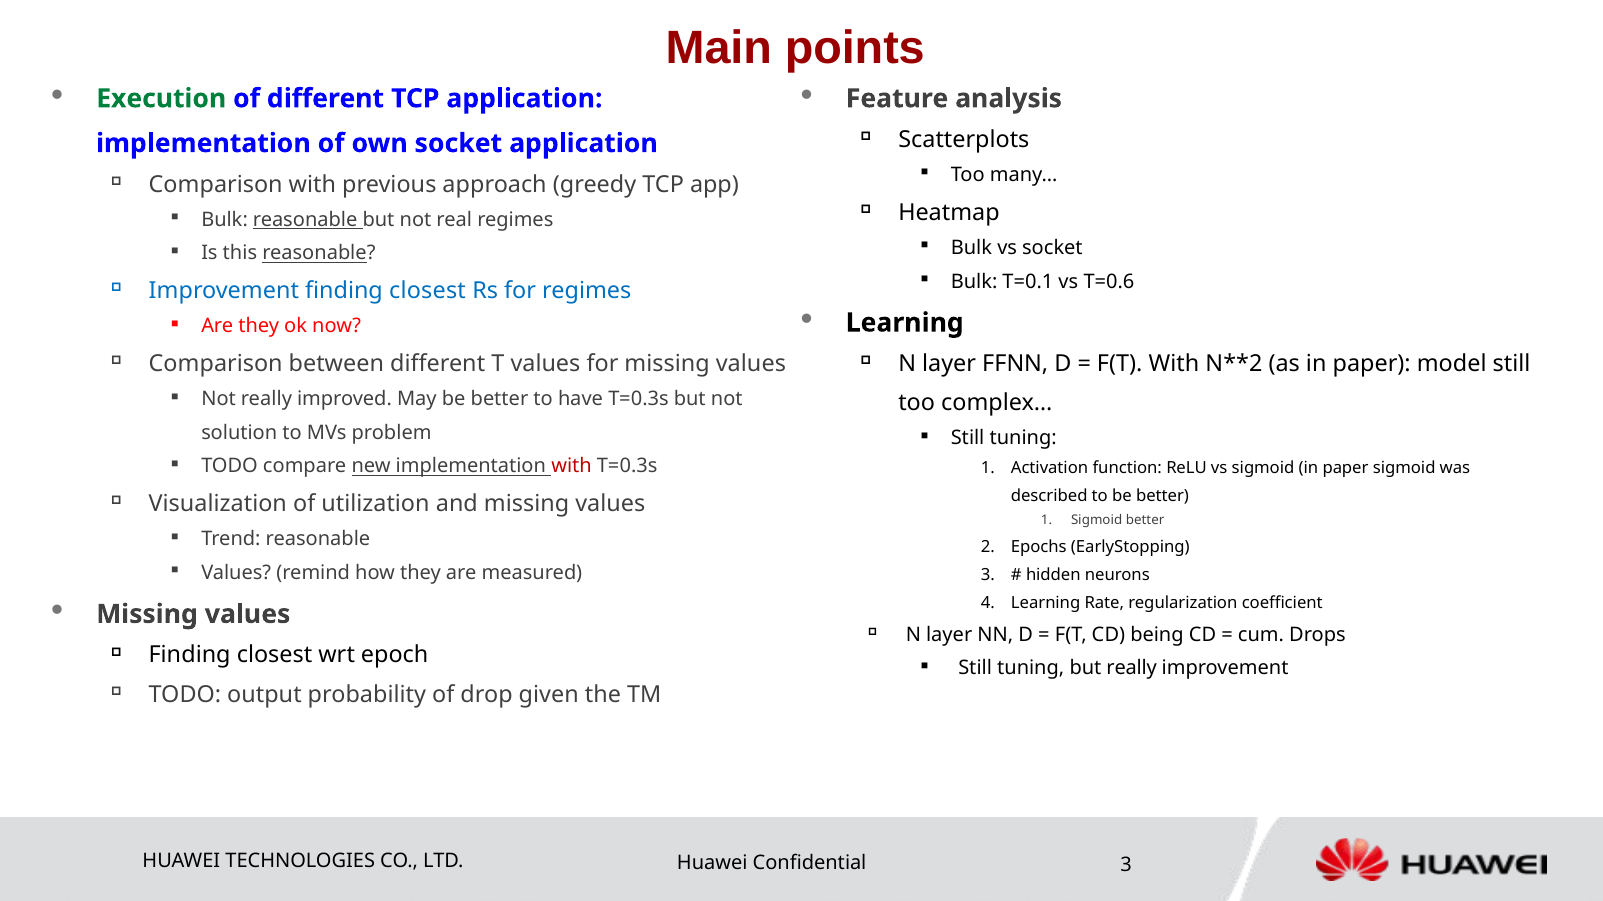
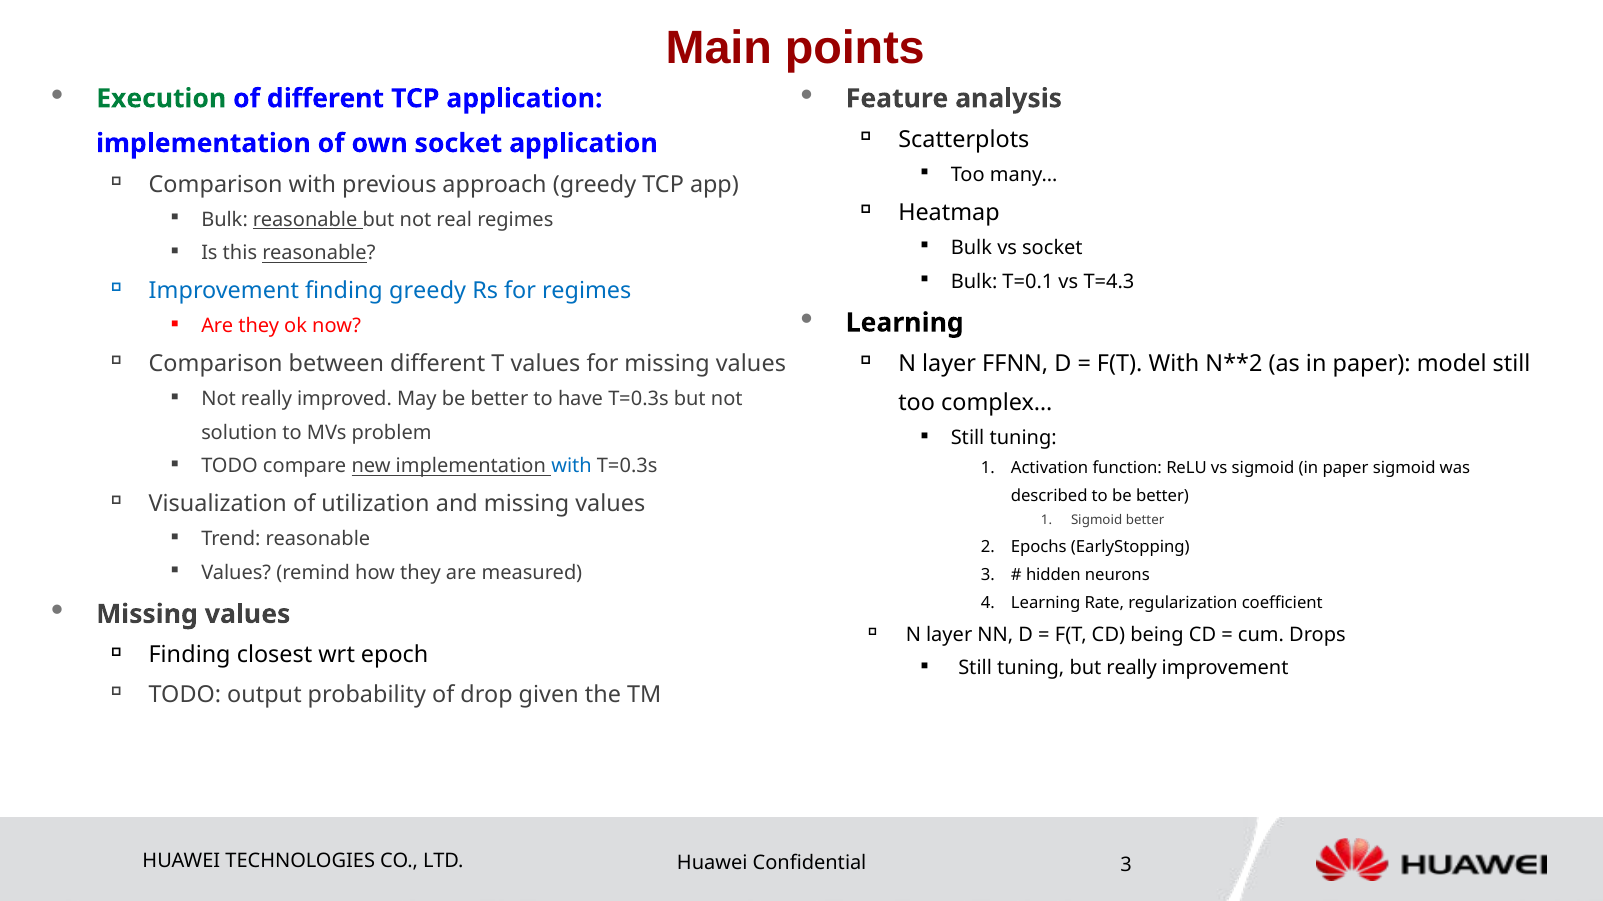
T=0.6: T=0.6 -> T=4.3
Improvement finding closest: closest -> greedy
with at (572, 467) colour: red -> blue
